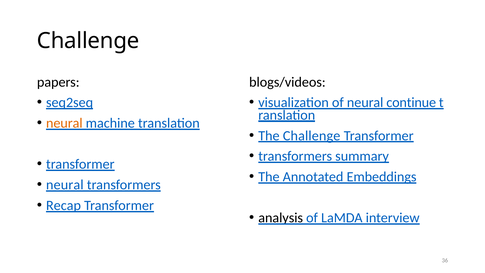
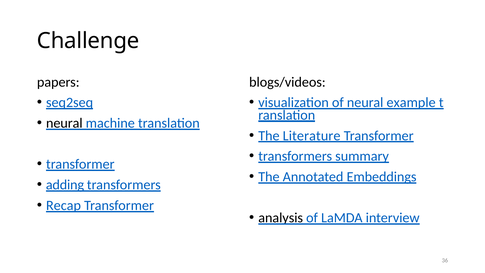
continue: continue -> example
neural at (64, 123) colour: orange -> black
The Challenge: Challenge -> Literature
neural at (65, 185): neural -> adding
